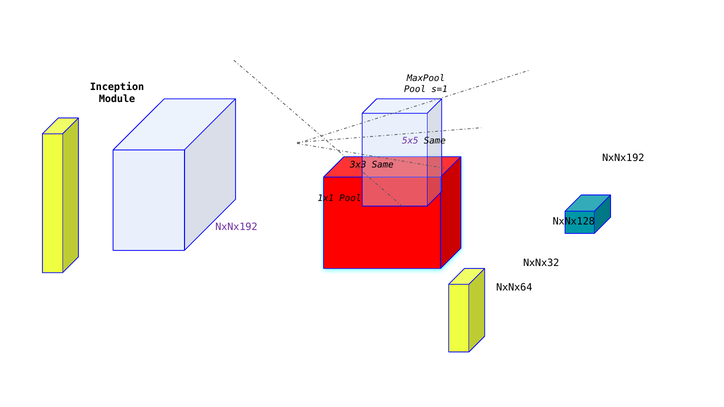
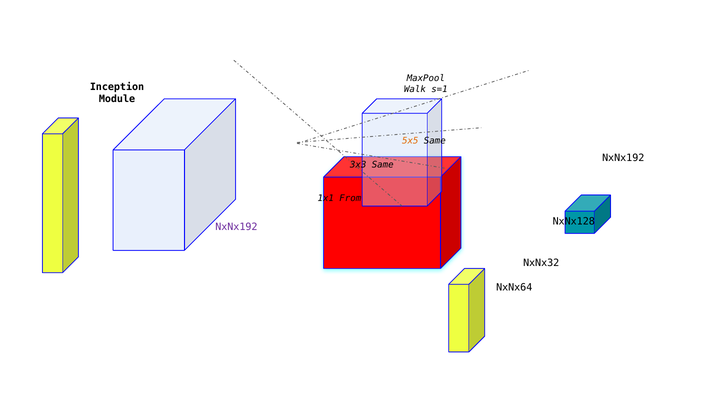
Pool at (415, 89): Pool -> Walk
5x5 colour: purple -> orange
1x1 Pool: Pool -> From
